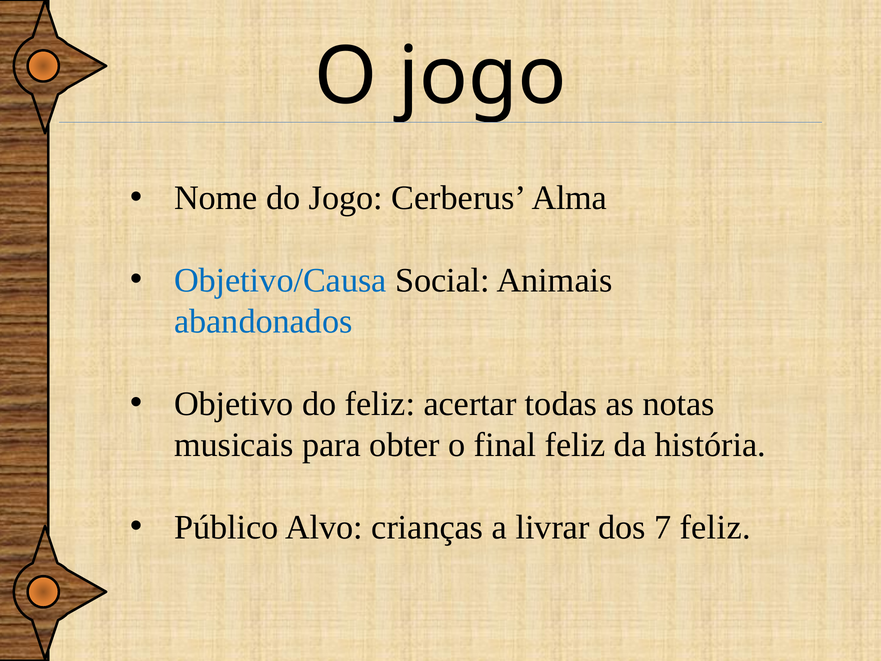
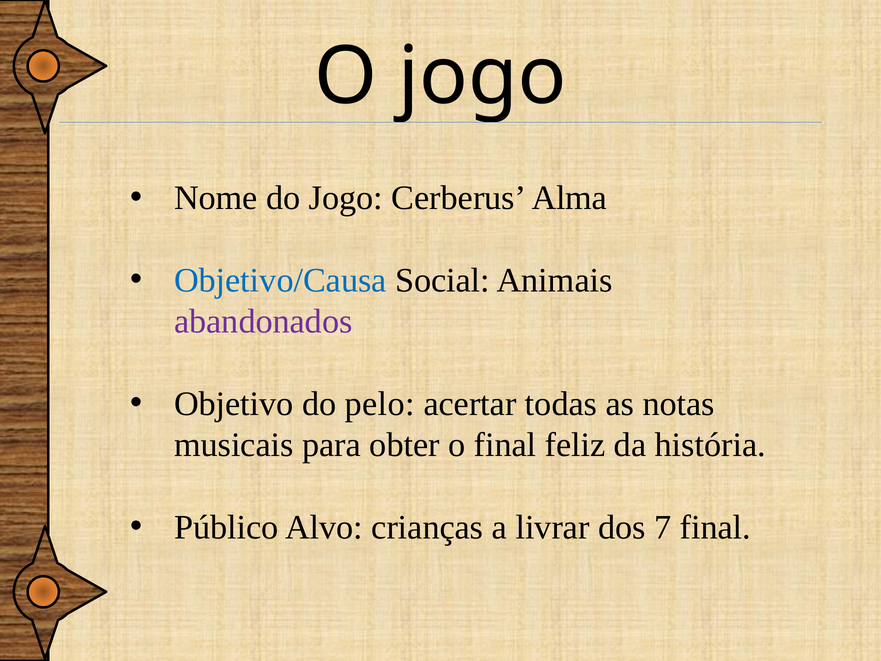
abandonados colour: blue -> purple
do feliz: feliz -> pelo
7 feliz: feliz -> final
